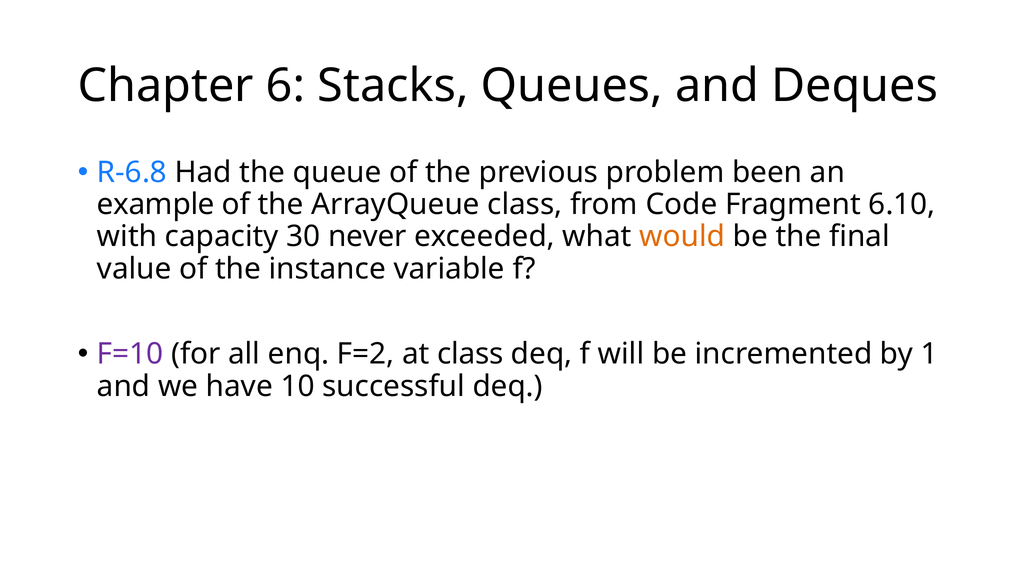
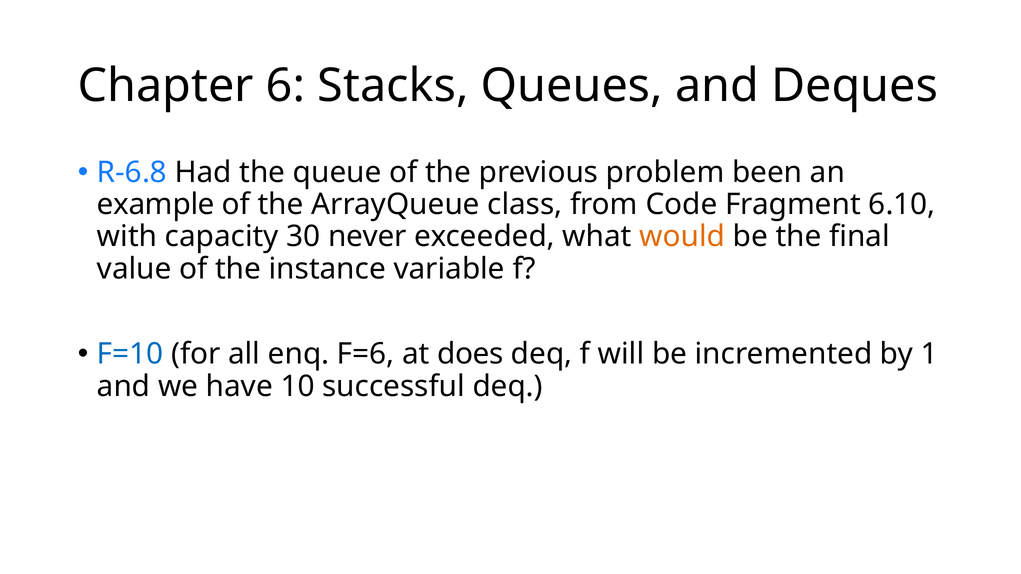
F=10 colour: purple -> blue
F=2: F=2 -> F=6
at class: class -> does
